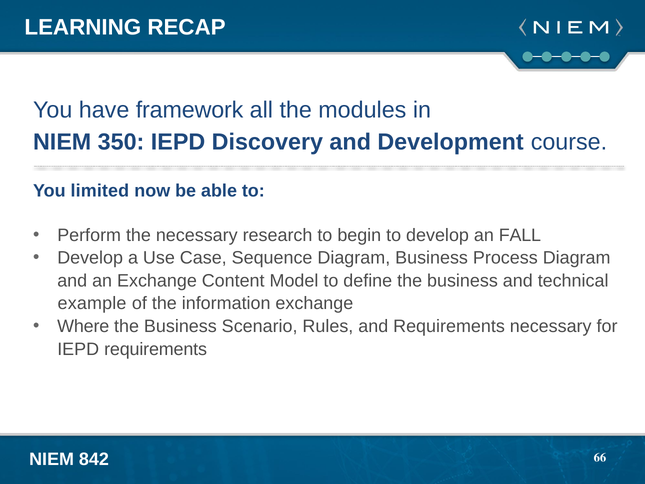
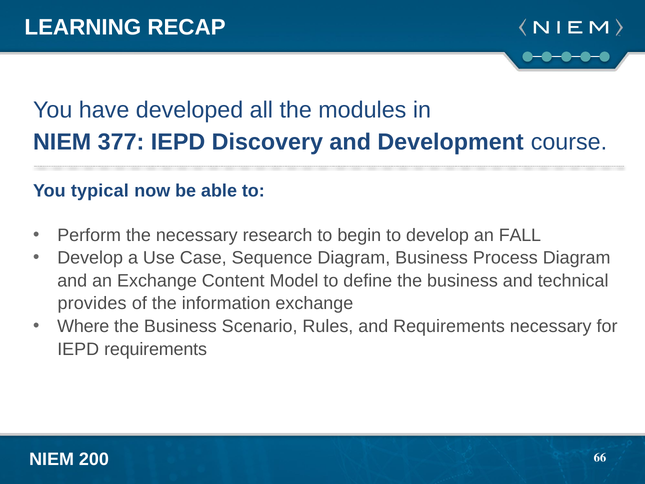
framework: framework -> developed
350: 350 -> 377
limited: limited -> typical
example: example -> provides
842: 842 -> 200
